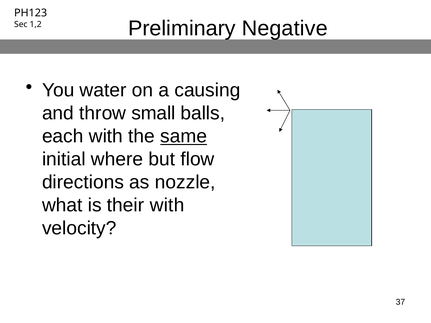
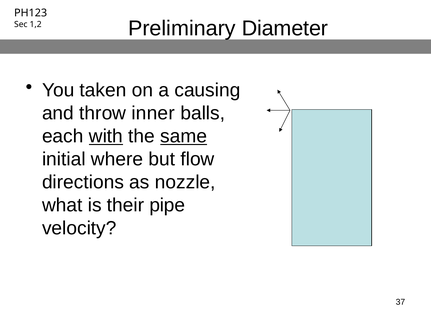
Negative: Negative -> Diameter
water: water -> taken
small: small -> inner
with at (106, 136) underline: none -> present
their with: with -> pipe
